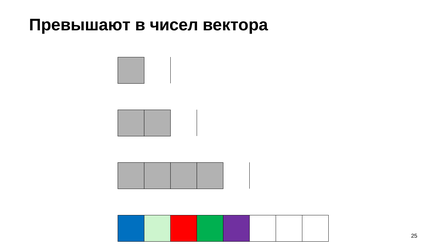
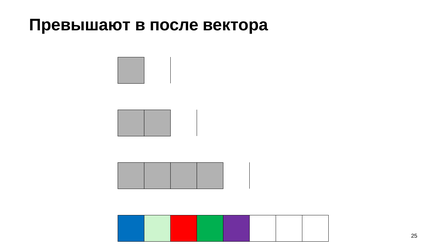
чисел: чисел -> после
